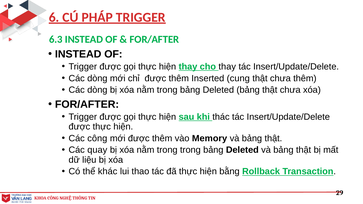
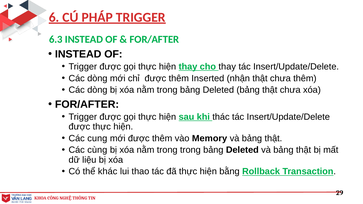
cung: cung -> nhận
Các công: công -> cung
quay: quay -> cùng
